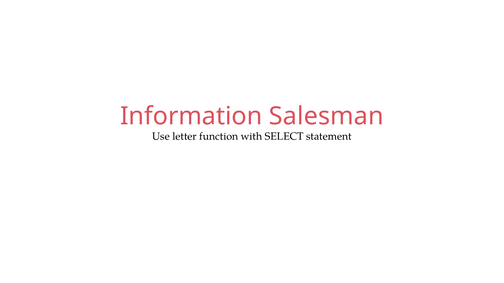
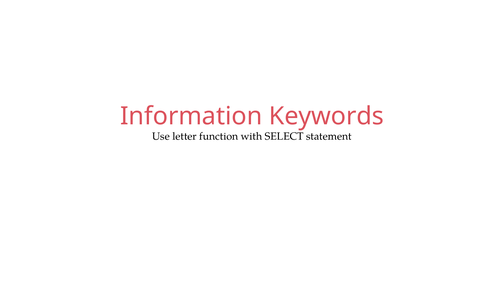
Salesman: Salesman -> Keywords
